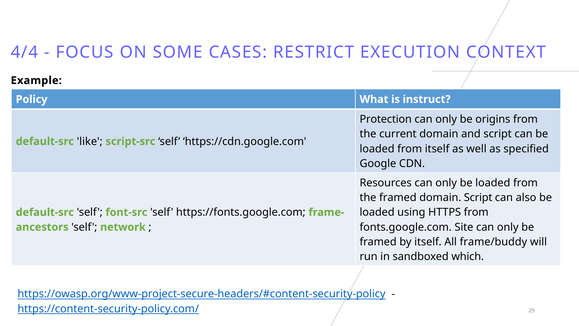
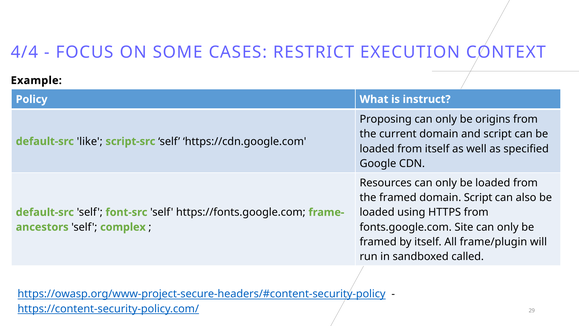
Protection: Protection -> Proposing
network: network -> complex
frame/buddy: frame/buddy -> frame/plugin
which: which -> called
